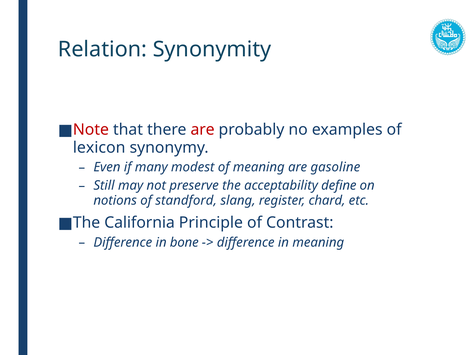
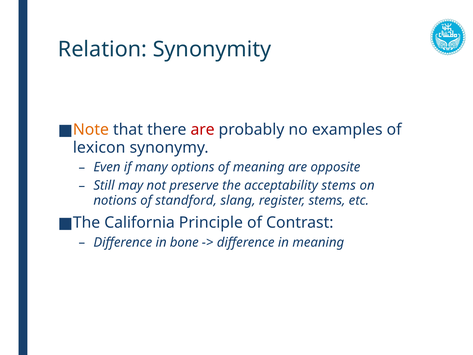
Note colour: red -> orange
modest: modest -> options
gasoline: gasoline -> opposite
acceptability define: define -> stems
register chard: chard -> stems
